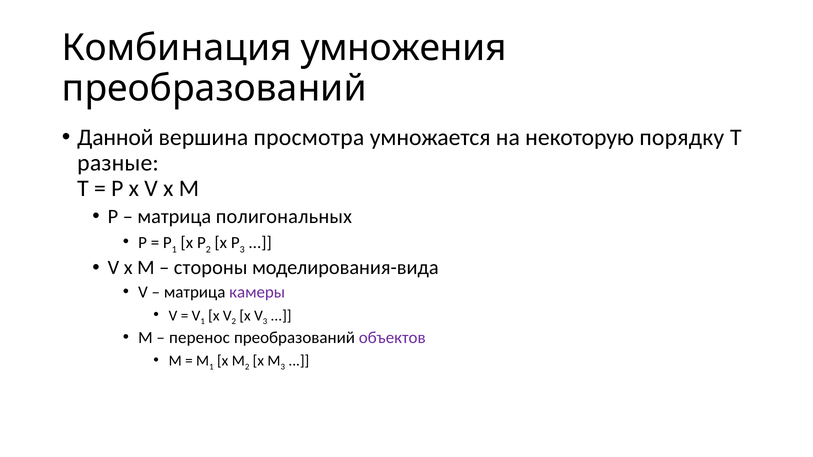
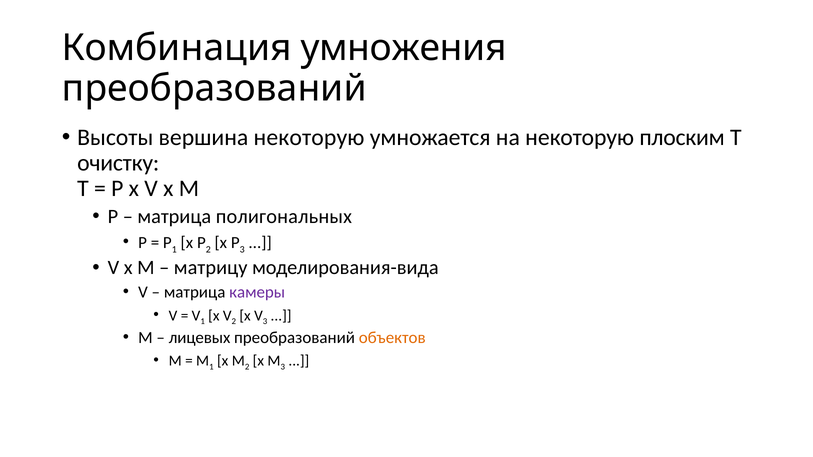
Данной: Данной -> Высоты
вершина просмотра: просмотра -> некоторую
порядку: порядку -> плоским
разные: разные -> очистку
стороны: стороны -> матрицу
перенос: перенос -> лицевых
объектов colour: purple -> orange
